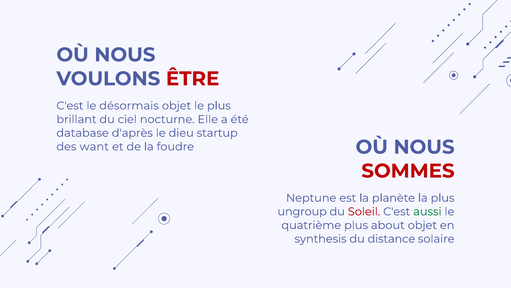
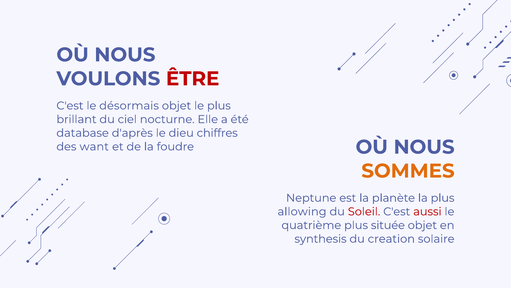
startup: startup -> chiffres
SOMMES colour: red -> orange
ungroup: ungroup -> allowing
aussi colour: green -> red
about: about -> située
distance: distance -> creation
